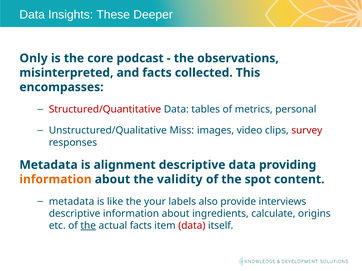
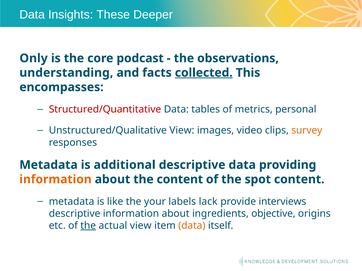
misinterpreted: misinterpreted -> understanding
collected underline: none -> present
Unstructured/Qualitative Miss: Miss -> View
survey colour: red -> orange
alignment: alignment -> additional
the validity: validity -> content
also: also -> lack
calculate: calculate -> objective
actual facts: facts -> view
data at (192, 226) colour: red -> orange
